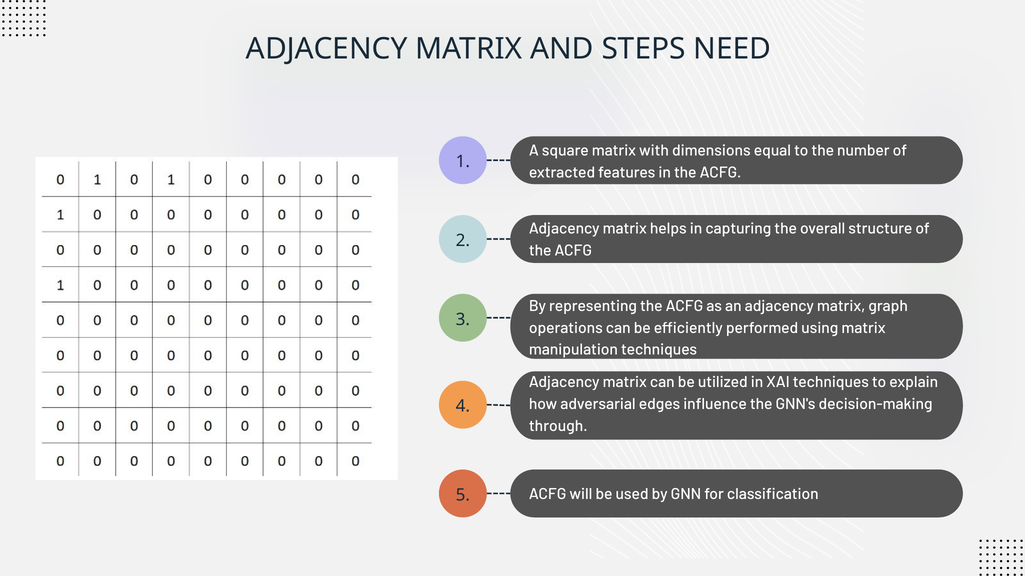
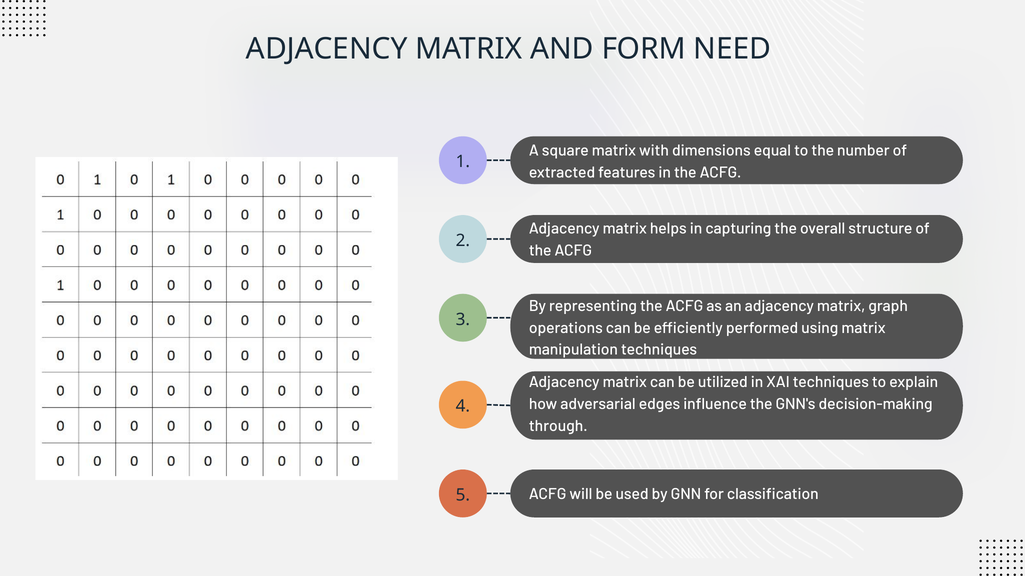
STEPS: STEPS -> FORM
